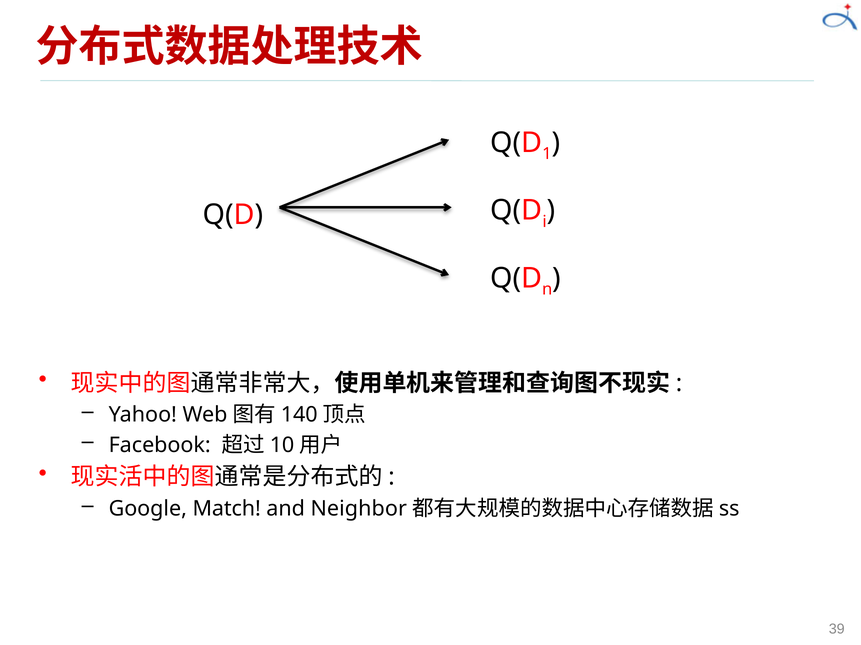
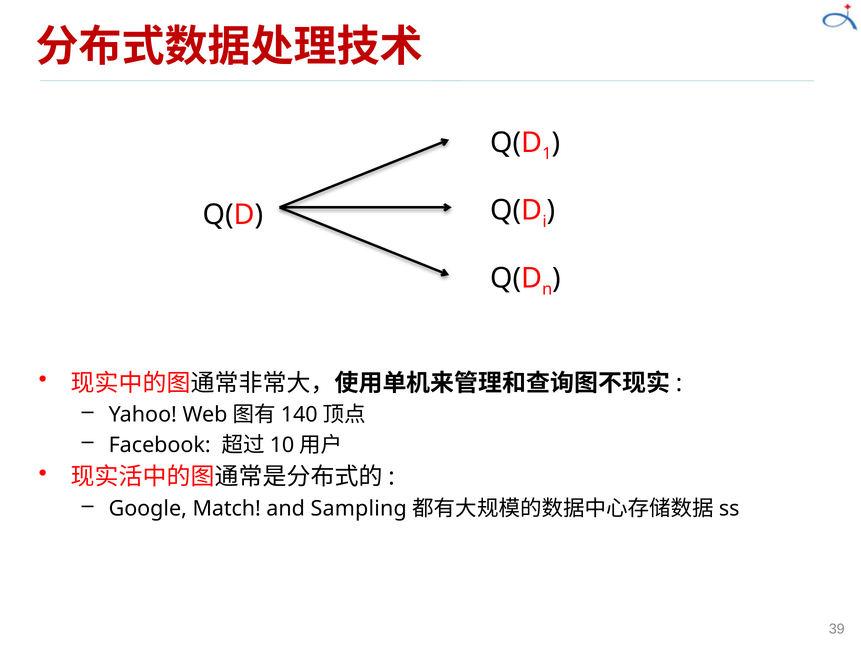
Neighbor: Neighbor -> Sampling
